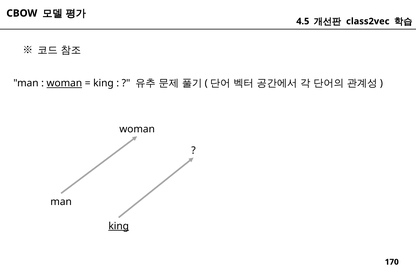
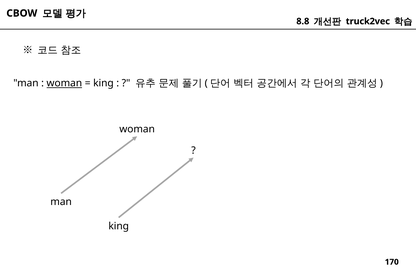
4.5: 4.5 -> 8.8
class2vec: class2vec -> truck2vec
king at (119, 226) underline: present -> none
